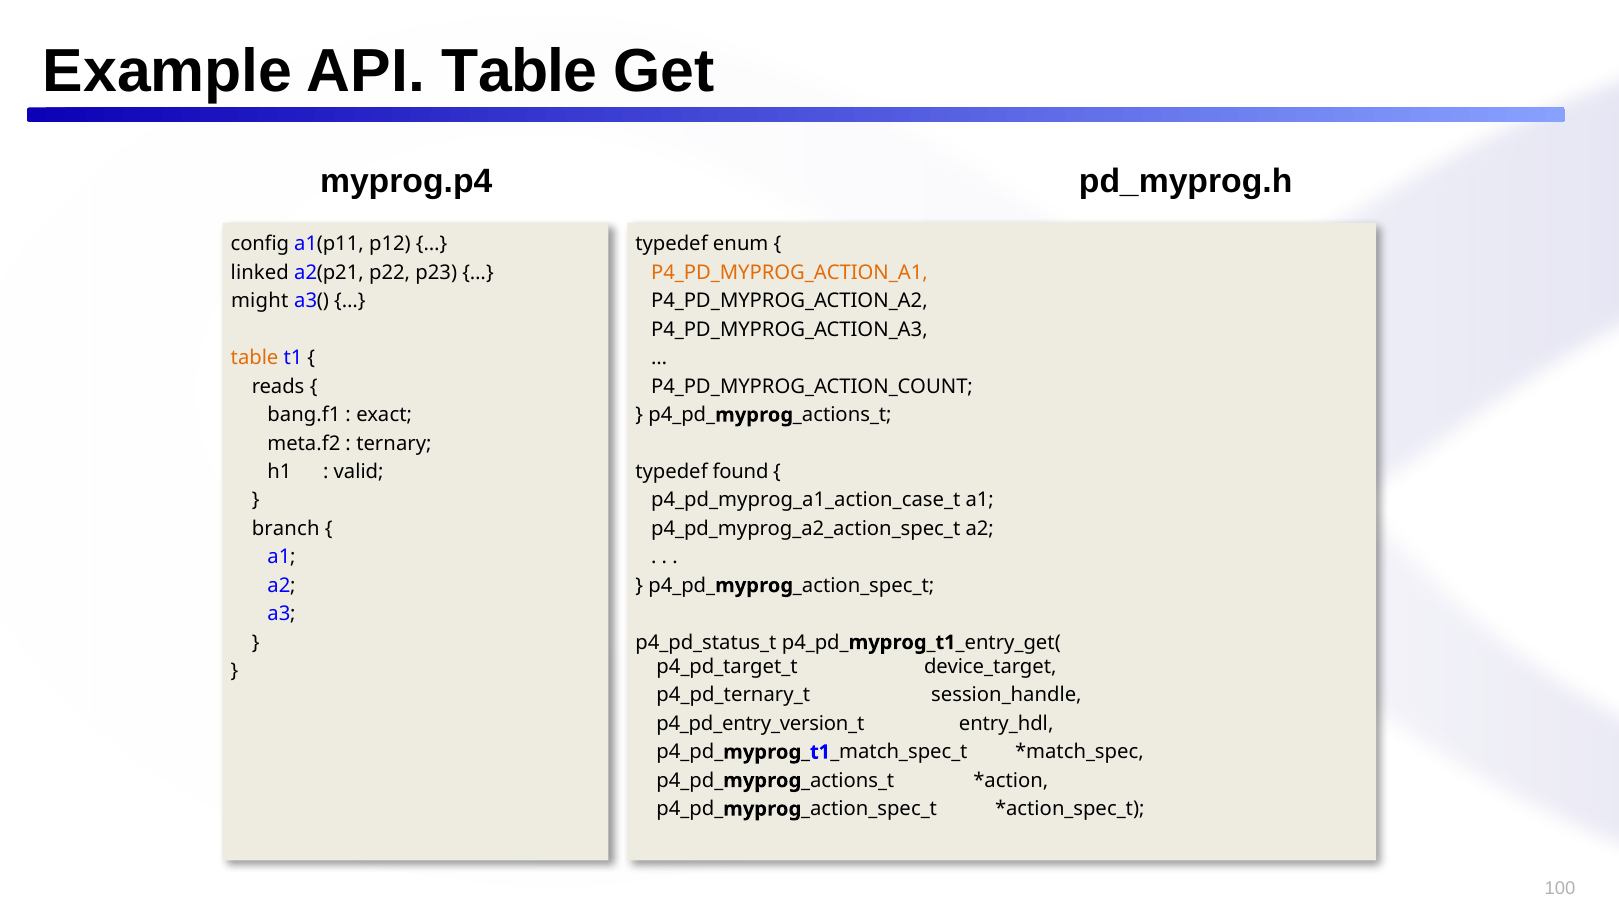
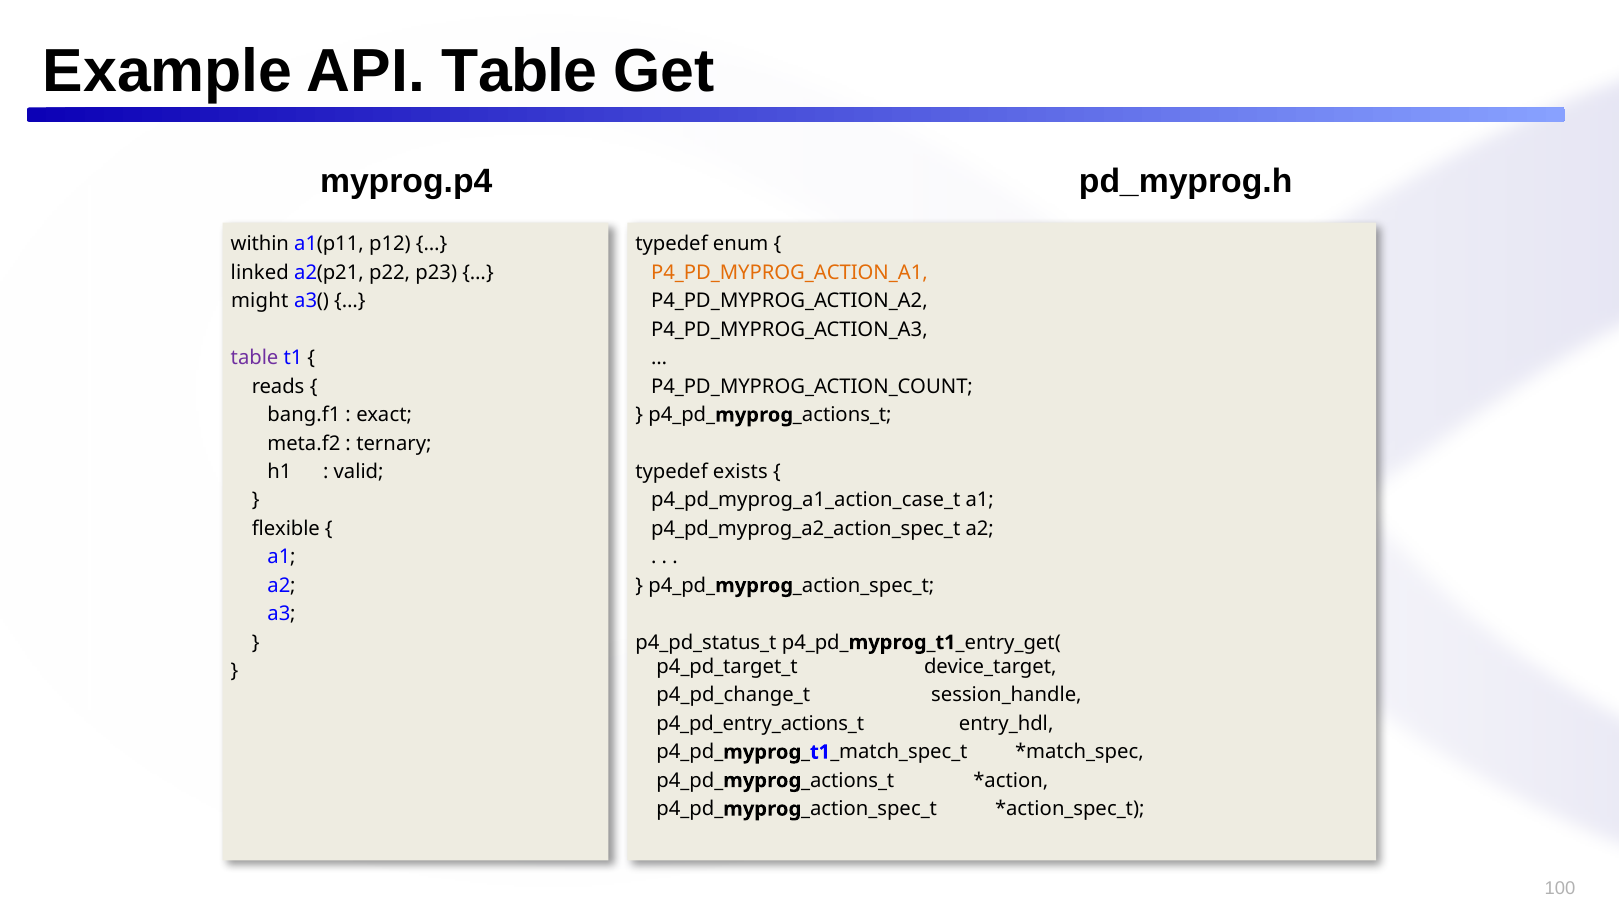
config: config -> within
table at (255, 358) colour: orange -> purple
found: found -> exists
branch: branch -> flexible
p4_pd_ternary_t: p4_pd_ternary_t -> p4_pd_change_t
p4_pd_entry_version_t: p4_pd_entry_version_t -> p4_pd_entry_actions_t
